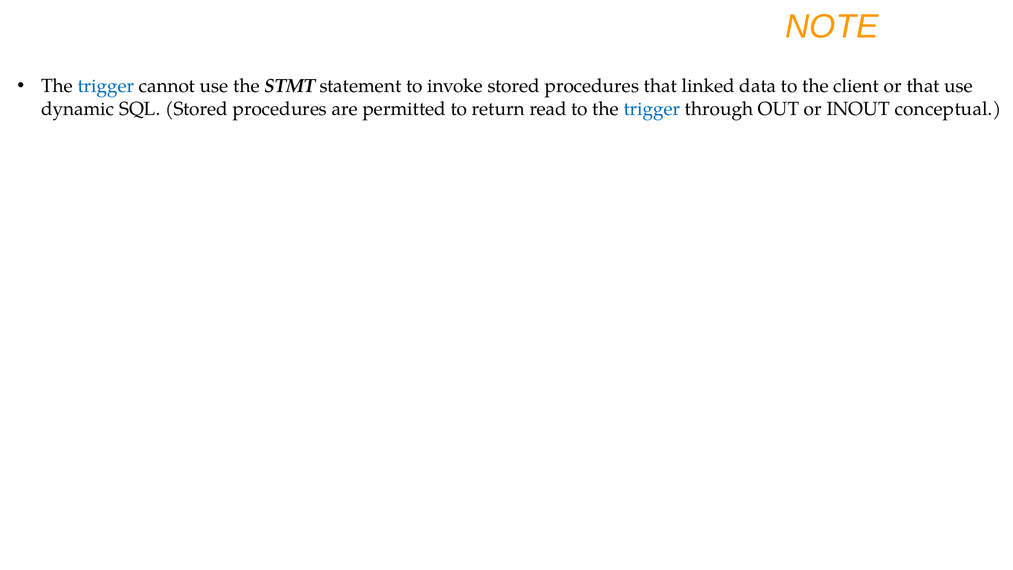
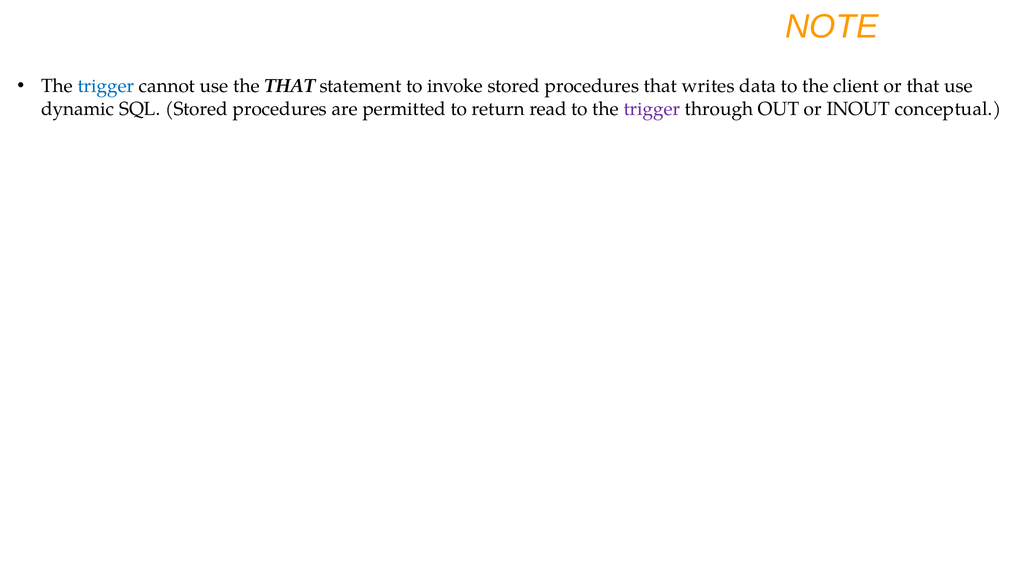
the STMT: STMT -> THAT
linked: linked -> writes
trigger at (652, 109) colour: blue -> purple
